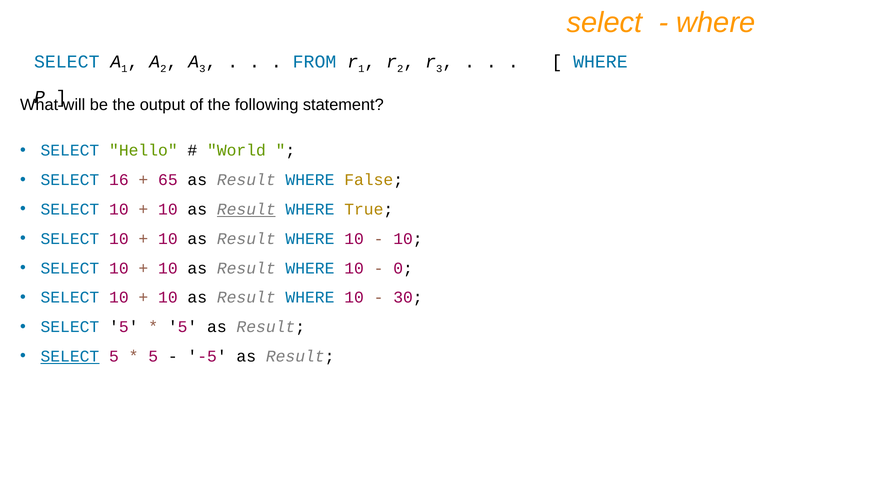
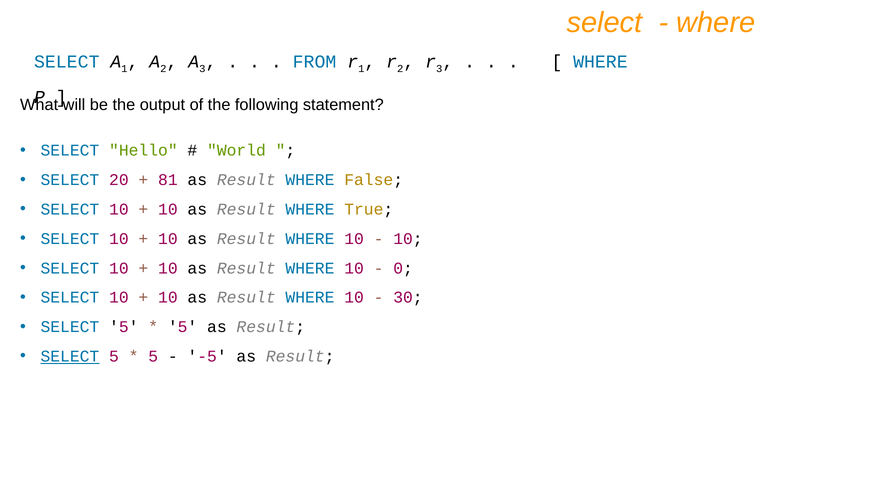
16: 16 -> 20
65: 65 -> 81
Result at (246, 209) underline: present -> none
